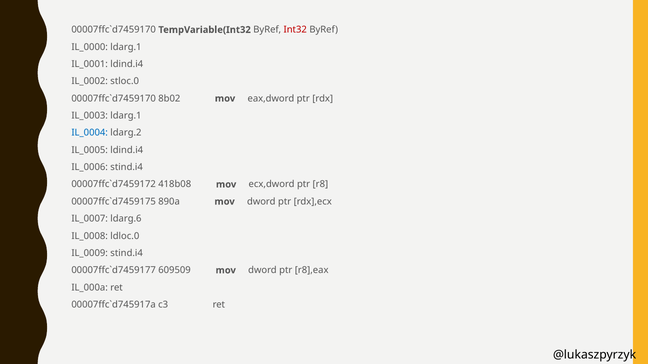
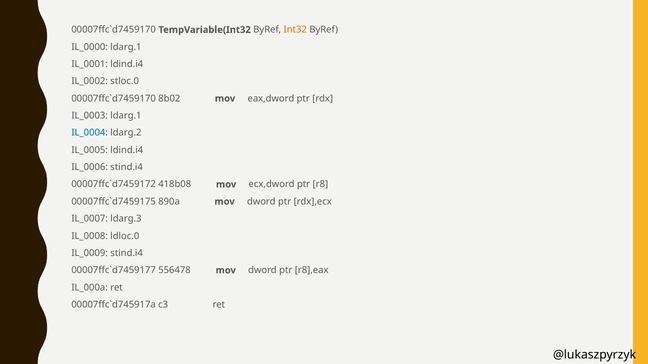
Int32 colour: red -> orange
ldarg.6: ldarg.6 -> ldarg.3
609509: 609509 -> 556478
